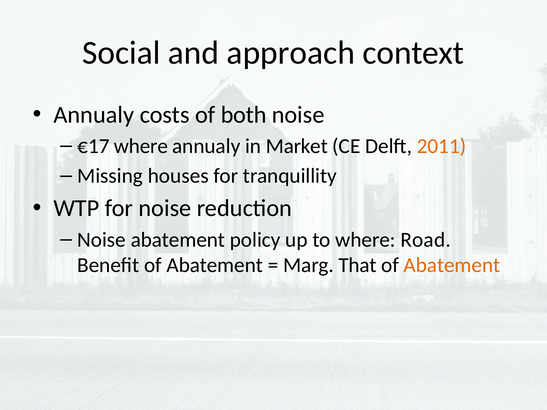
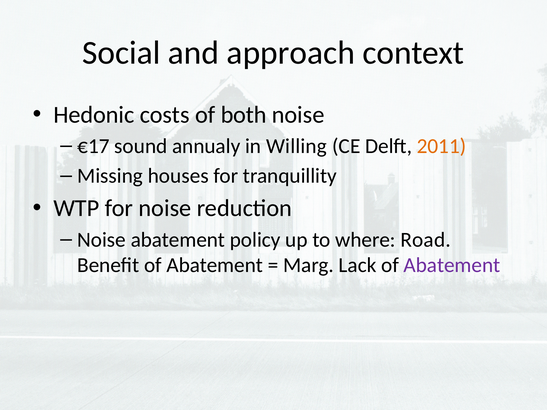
Annualy at (94, 115): Annualy -> Hedonic
€17 where: where -> sound
Market: Market -> Willing
That: That -> Lack
Abatement at (452, 265) colour: orange -> purple
